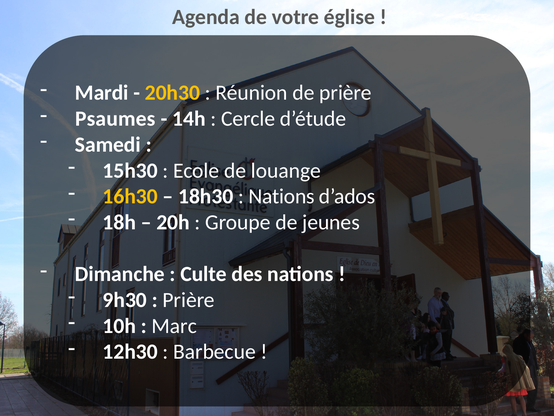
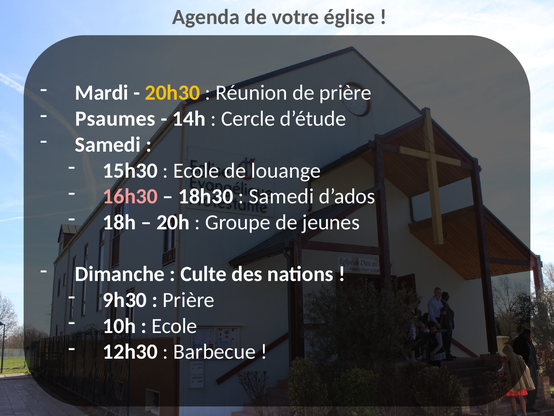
16h30 colour: yellow -> pink
Nations at (282, 196): Nations -> Samedi
Marc at (174, 326): Marc -> Ecole
